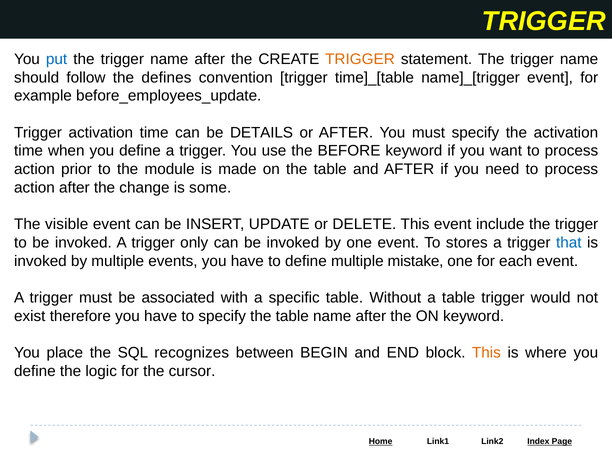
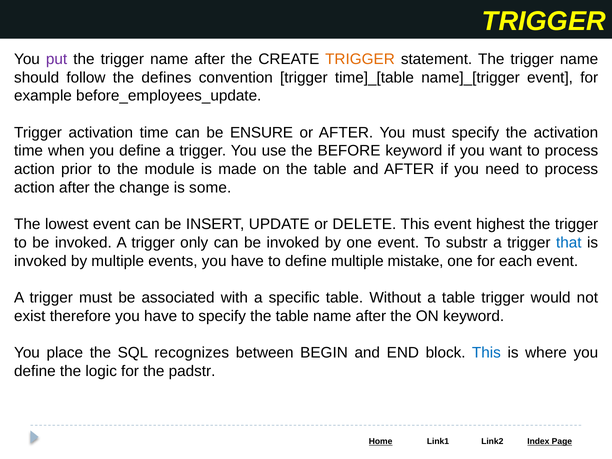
put colour: blue -> purple
DETAILS: DETAILS -> ENSURE
visible: visible -> lowest
include: include -> highest
stores: stores -> substr
This at (486, 353) colour: orange -> blue
cursor: cursor -> padstr
